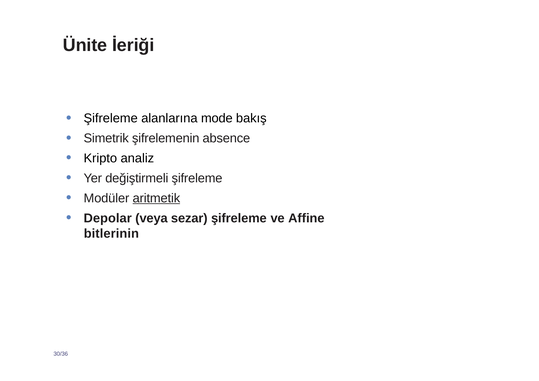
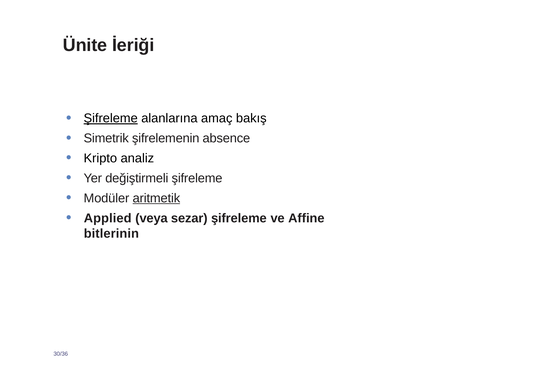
Şifreleme at (111, 118) underline: none -> present
mode: mode -> amaç
Depolar: Depolar -> Applied
